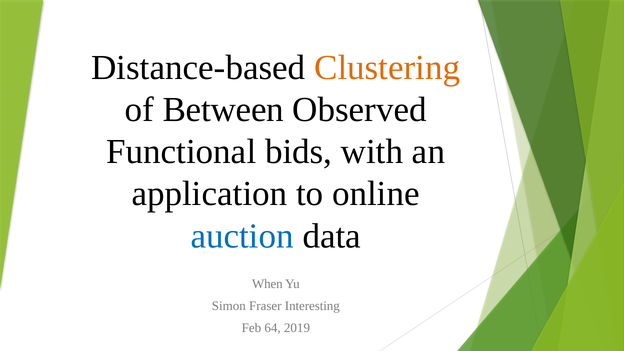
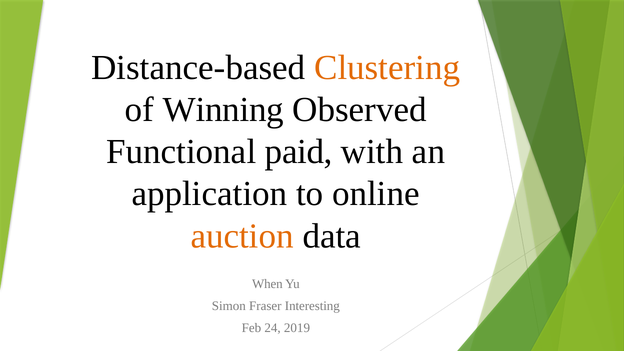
Between: Between -> Winning
bids: bids -> paid
auction colour: blue -> orange
64: 64 -> 24
